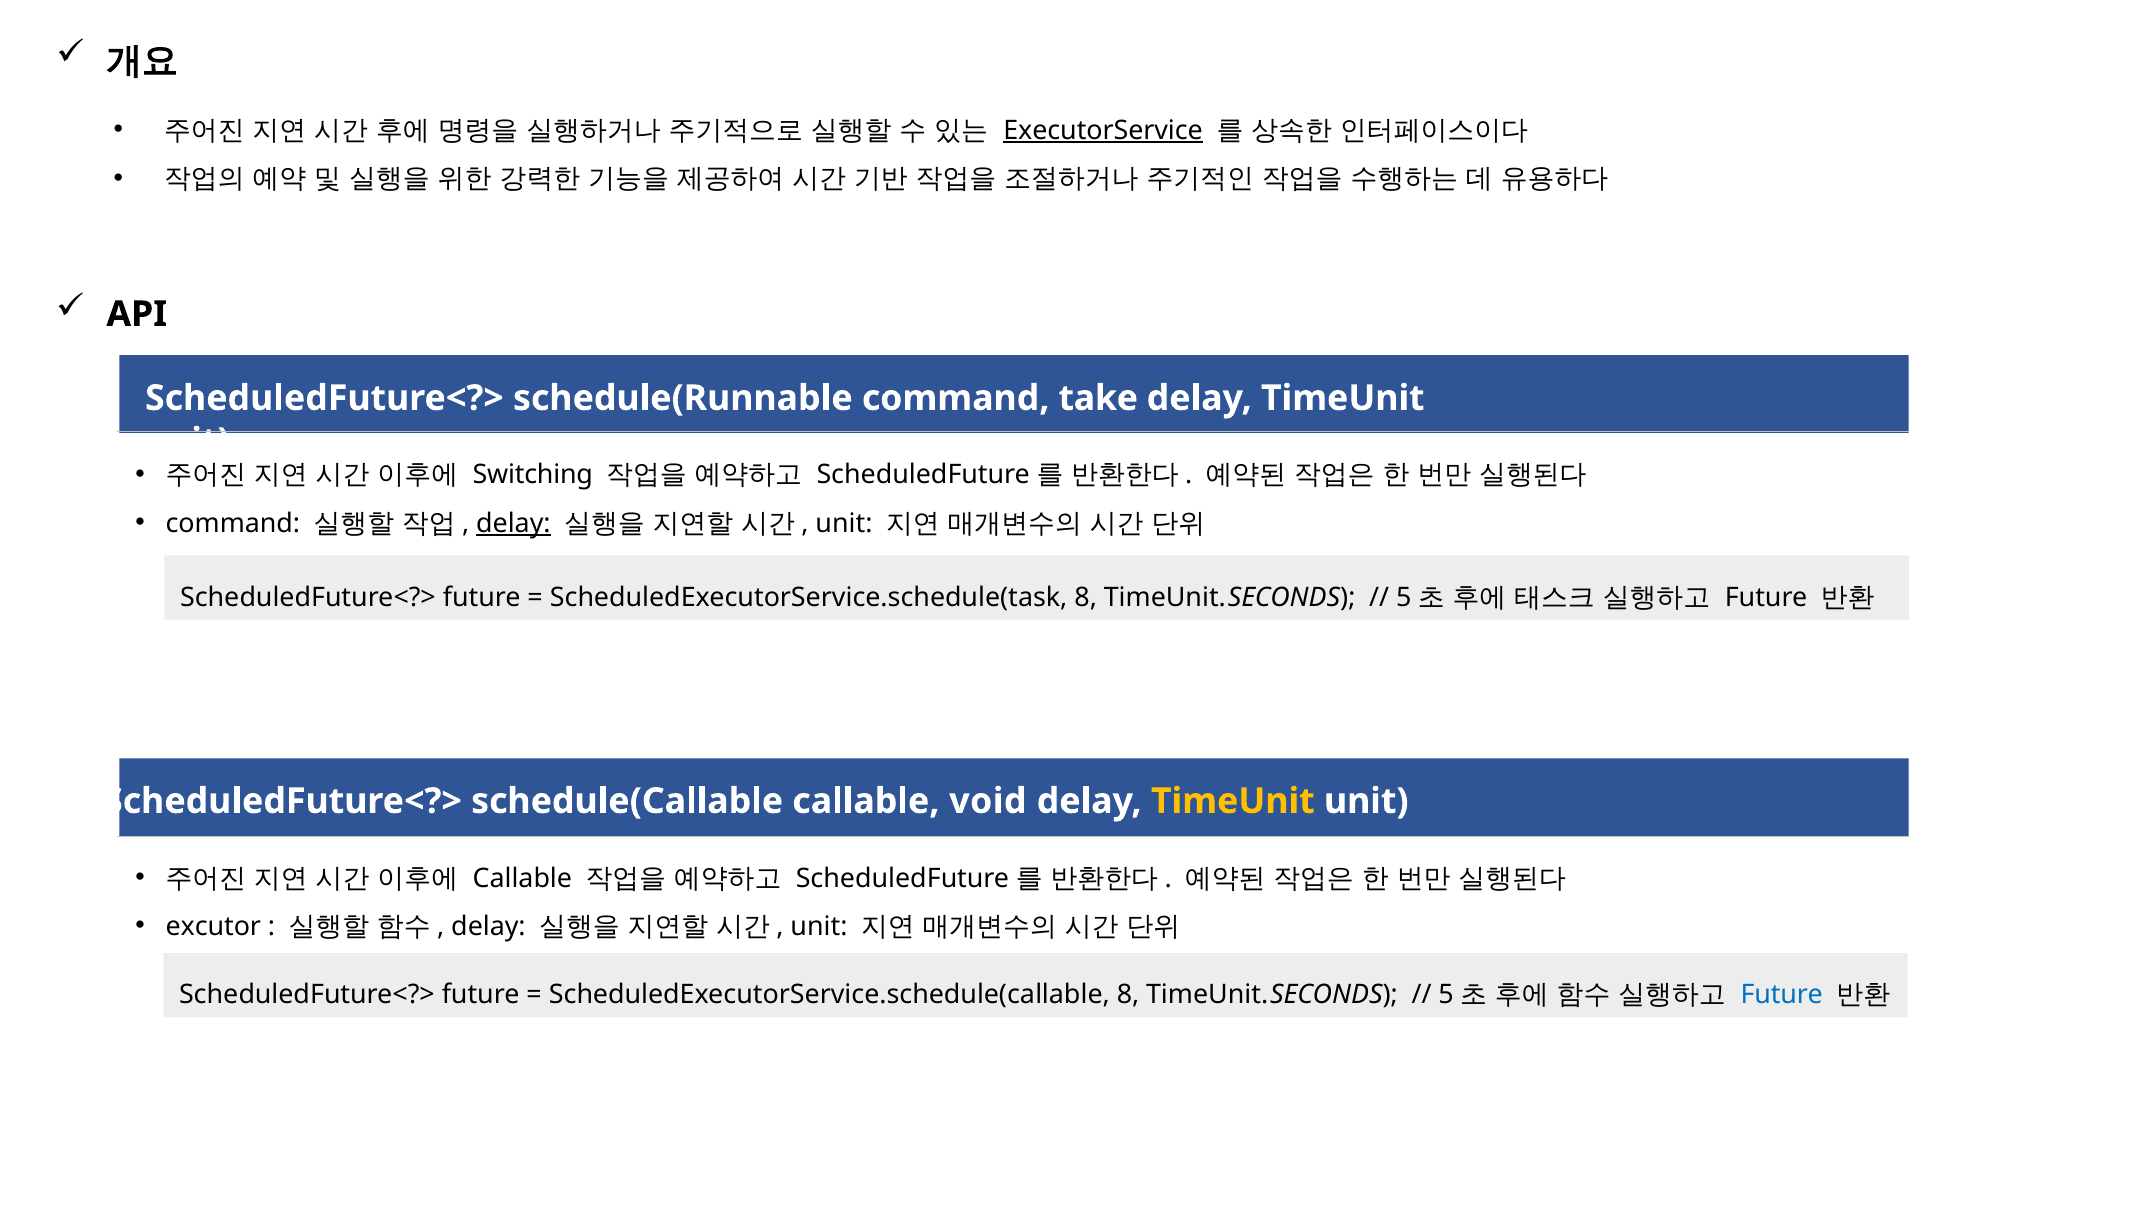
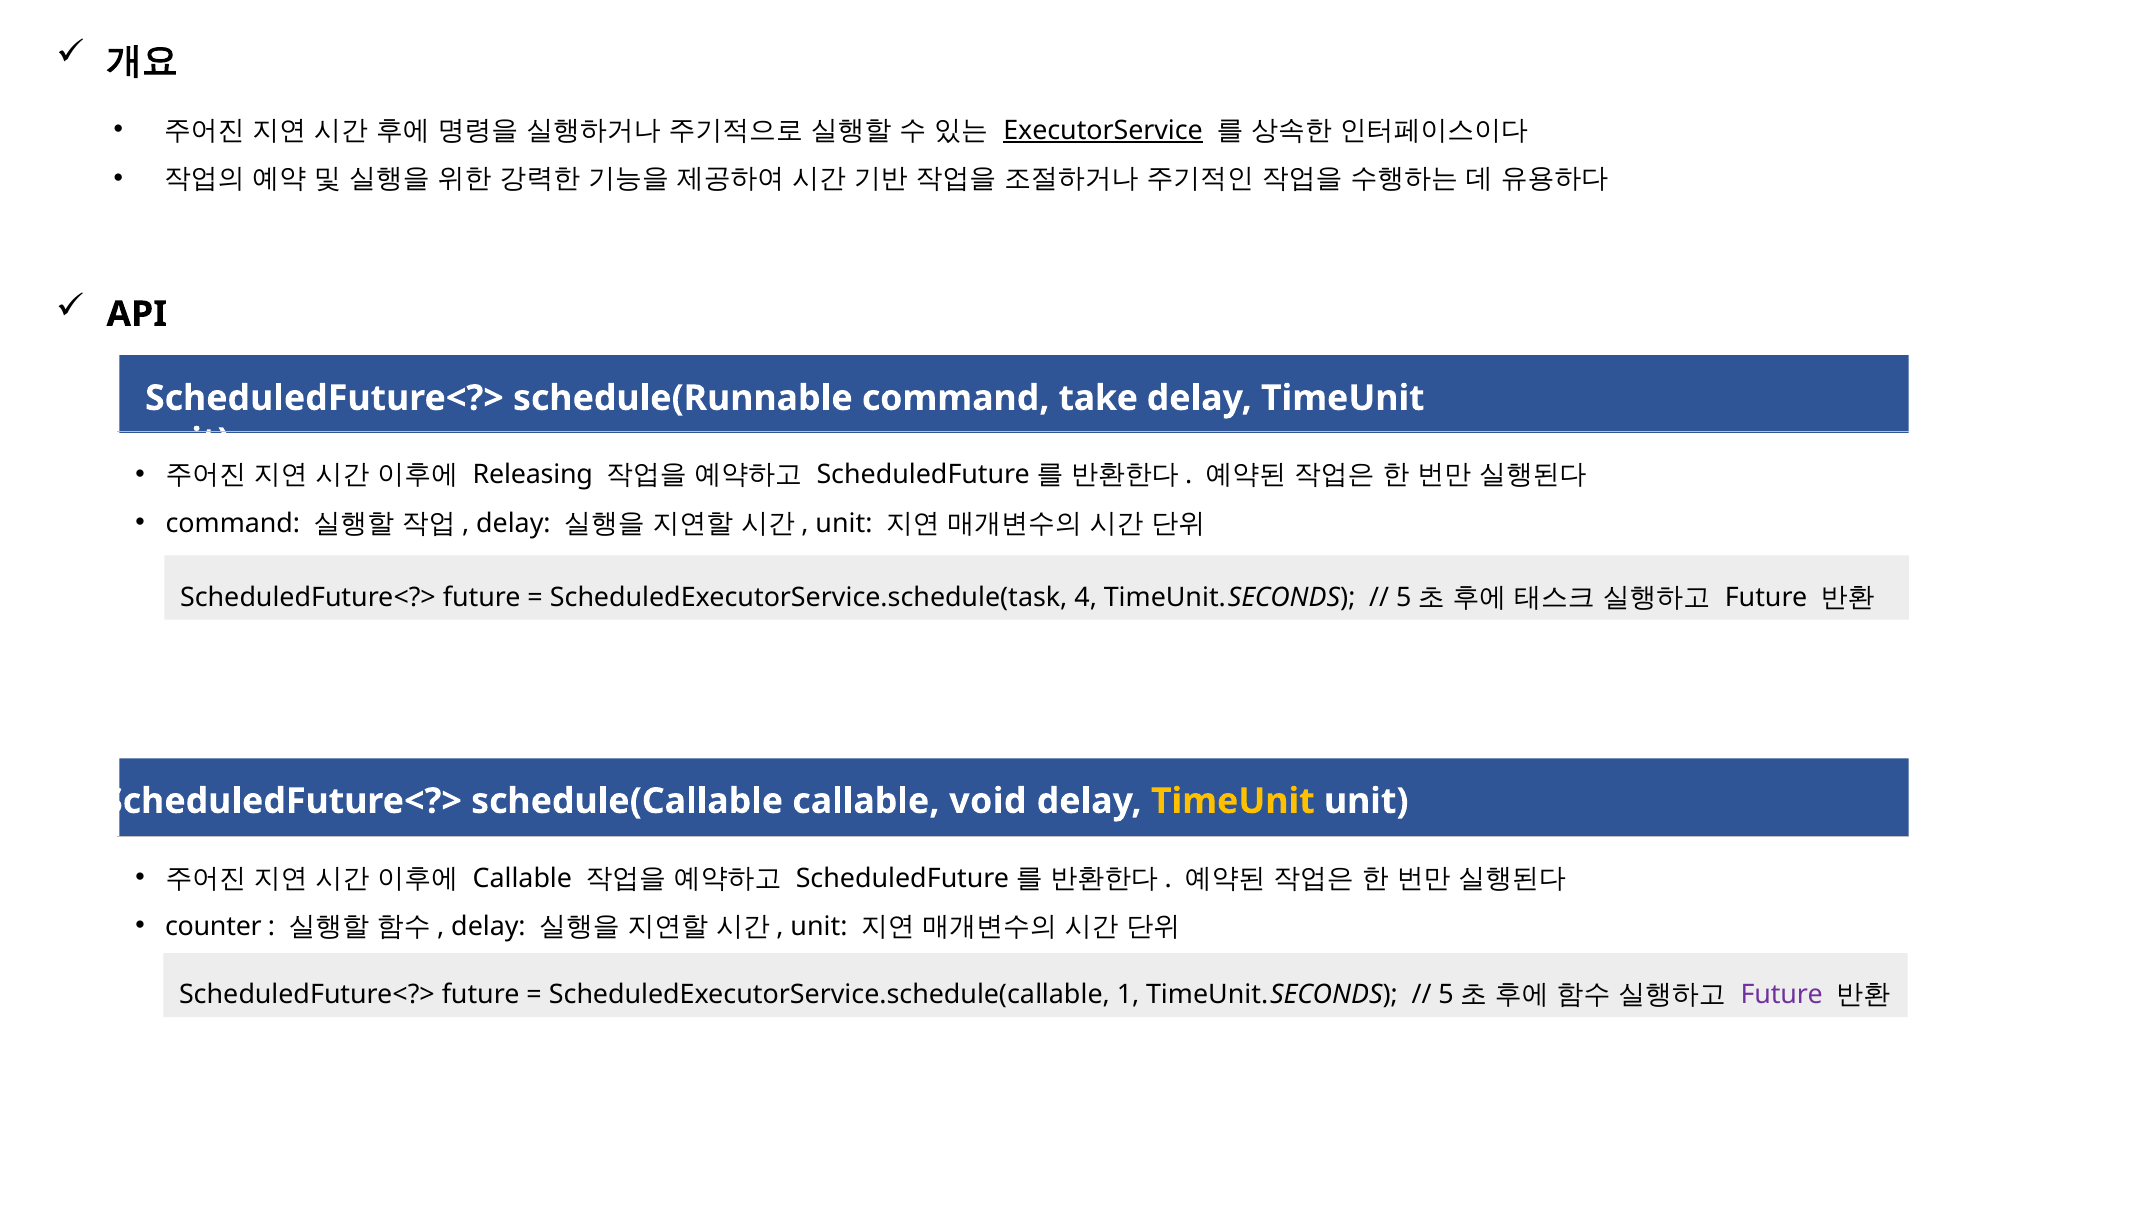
Switching: Switching -> Releasing
delay at (513, 523) underline: present -> none
ScheduledExecutorService.schedule(task 8: 8 -> 4
excutor: excutor -> counter
ScheduledExecutorService.schedule(callable 8: 8 -> 1
Future at (1782, 995) colour: blue -> purple
